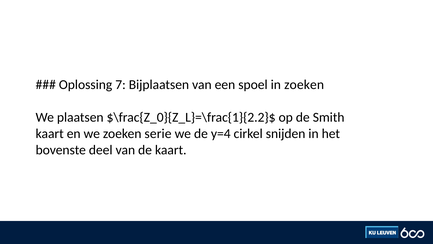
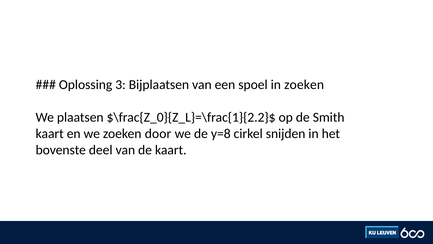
7: 7 -> 3
serie: serie -> door
y=4: y=4 -> y=8
